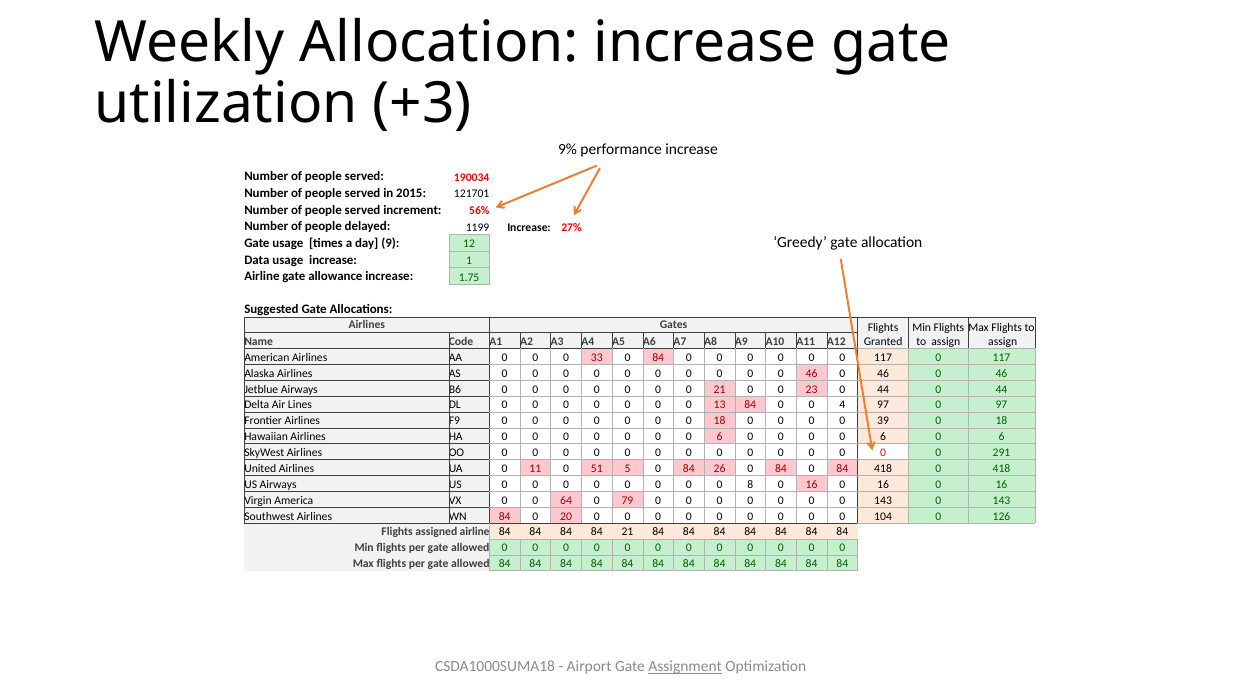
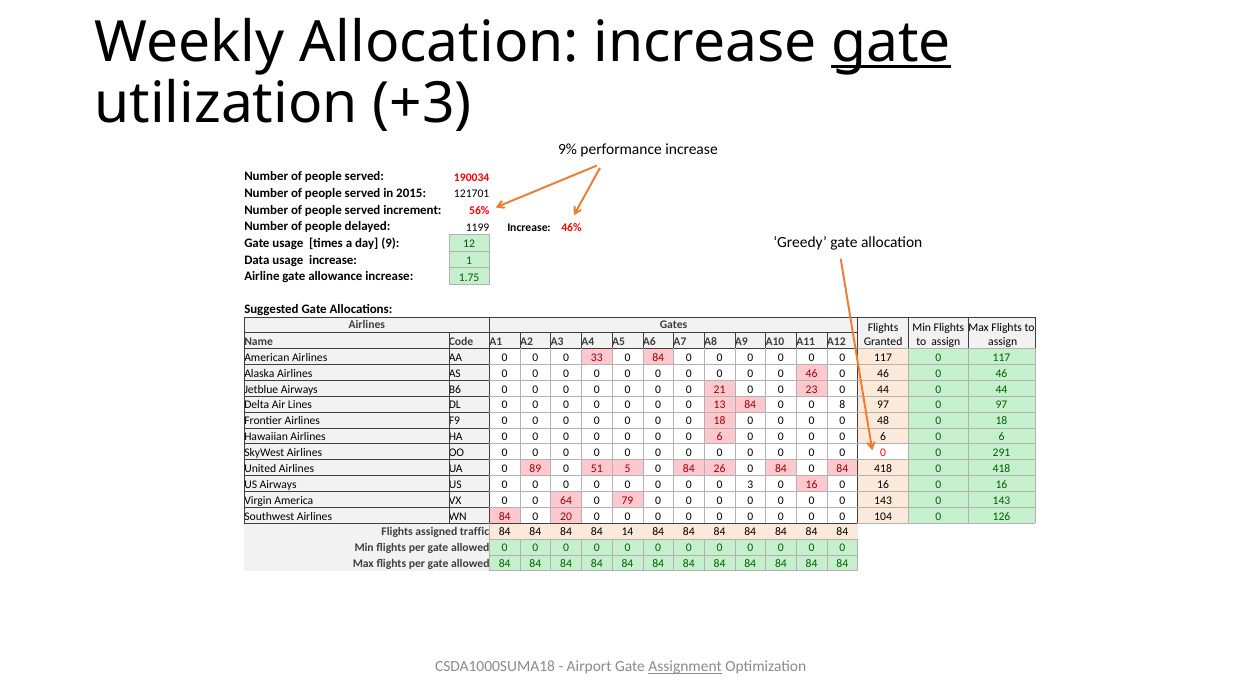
gate at (891, 42) underline: none -> present
27%: 27% -> 46%
4: 4 -> 8
39: 39 -> 48
11: 11 -> 89
8: 8 -> 3
assigned airline: airline -> traffic
84 21: 21 -> 14
